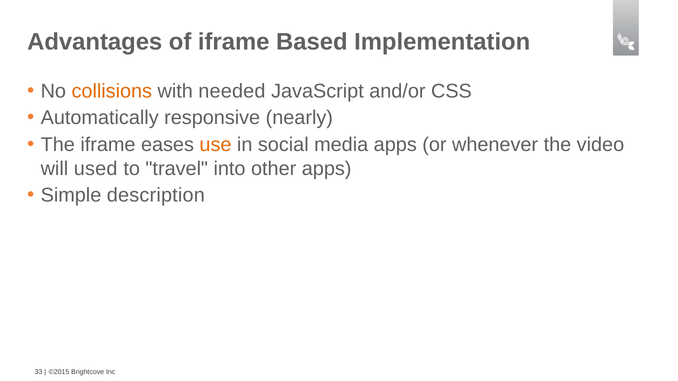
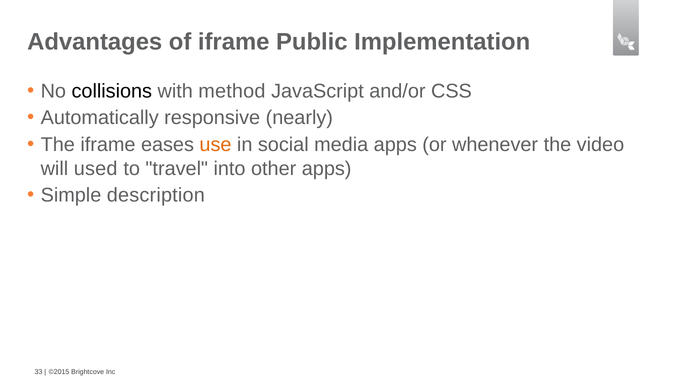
Based: Based -> Public
collisions colour: orange -> black
needed: needed -> method
